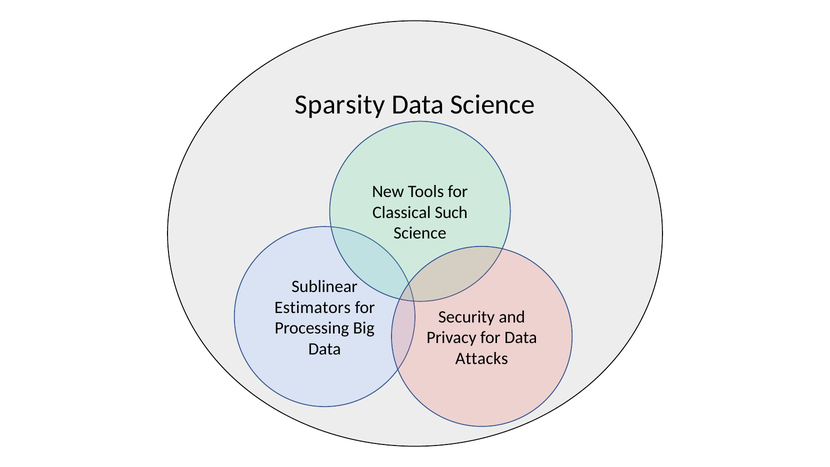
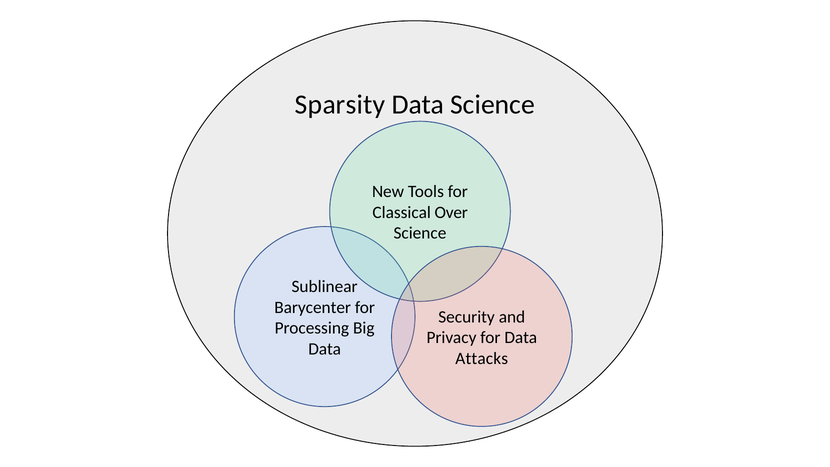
Such: Such -> Over
Estimators: Estimators -> Barycenter
